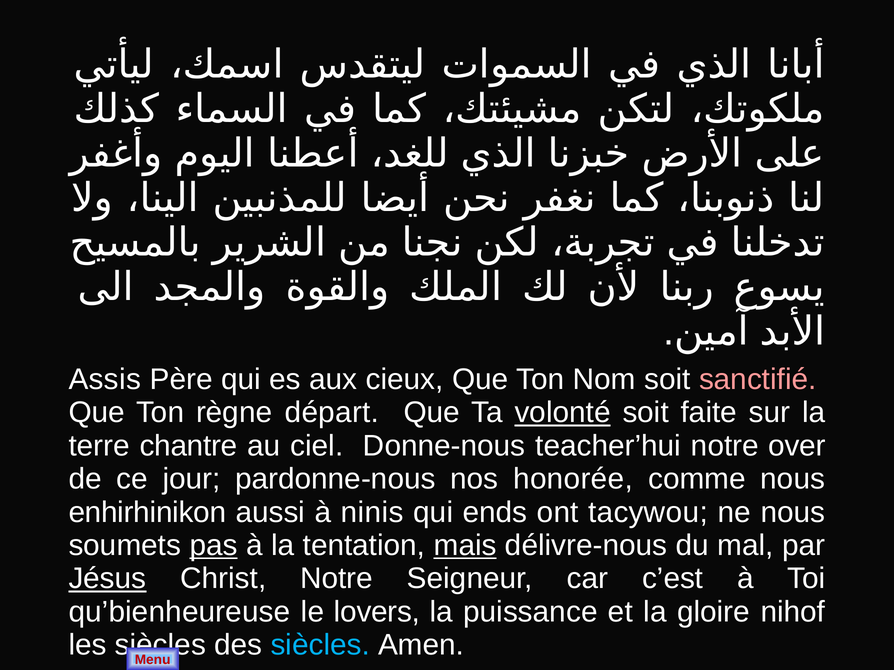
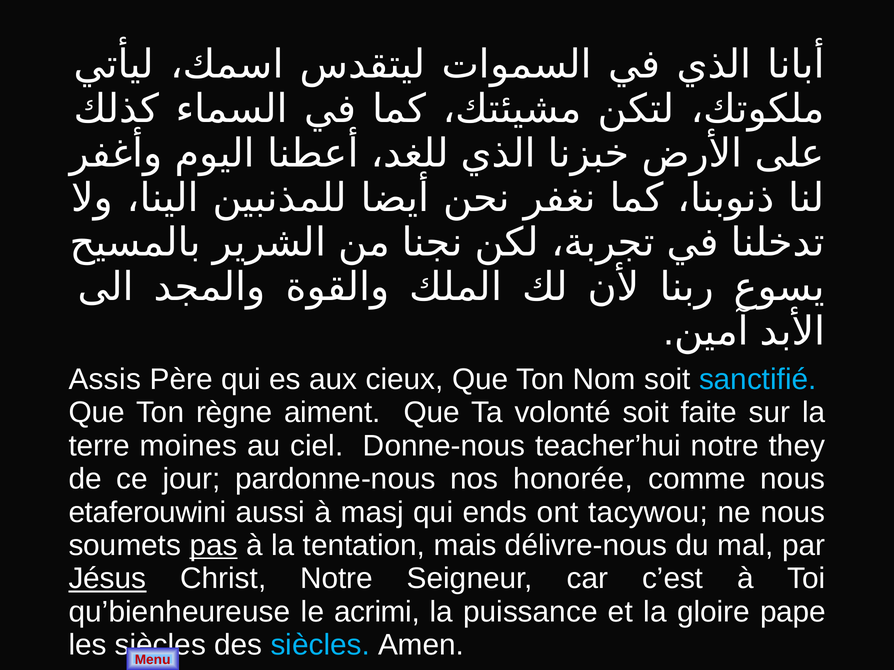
sanctifié colour: pink -> light blue
départ: départ -> aiment
volonté underline: present -> none
chantre: chantre -> moines
over: over -> they
enhirhinikon: enhirhinikon -> etaferouwini
ninis: ninis -> masj
mais underline: present -> none
lovers: lovers -> acrimi
nihof: nihof -> pape
